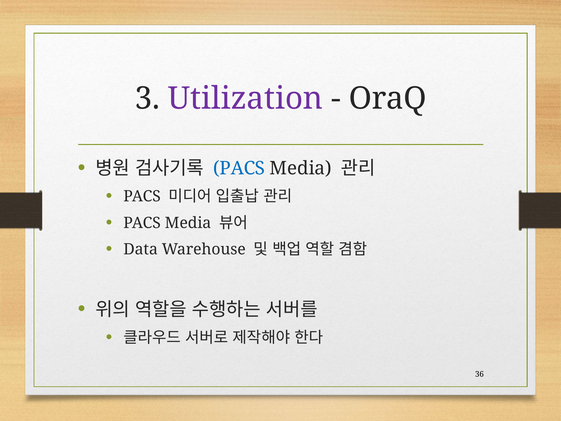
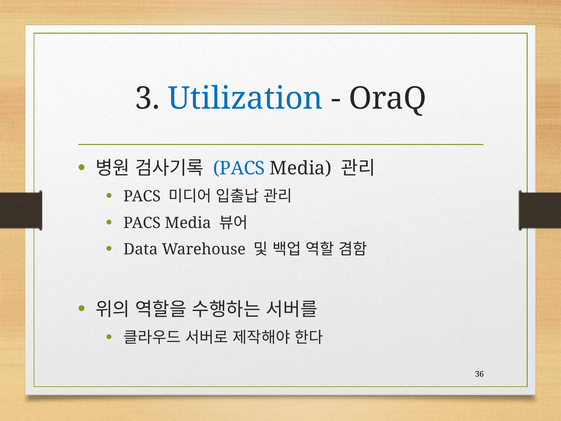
Utilization colour: purple -> blue
